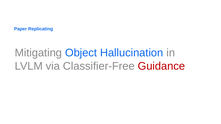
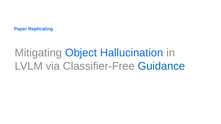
Guidance colour: red -> blue
